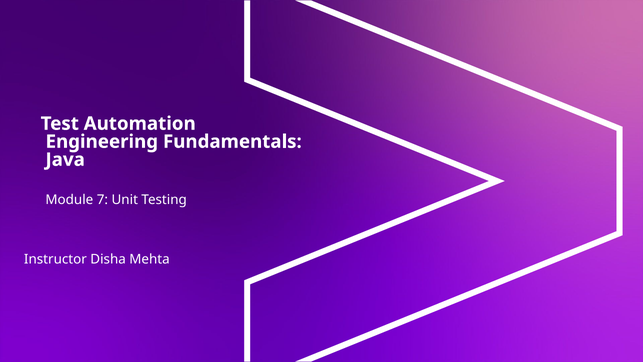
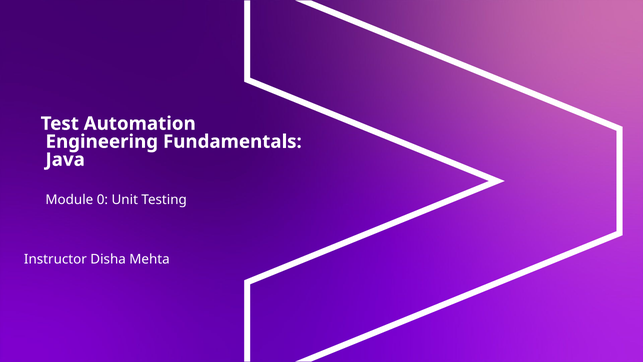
7: 7 -> 0
